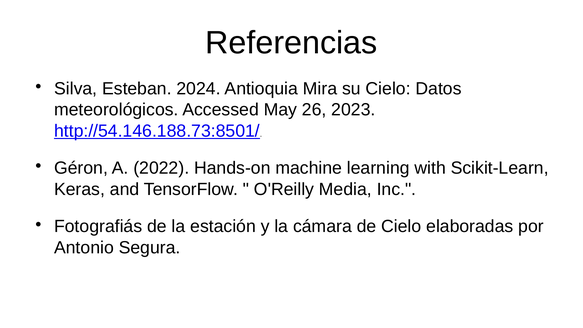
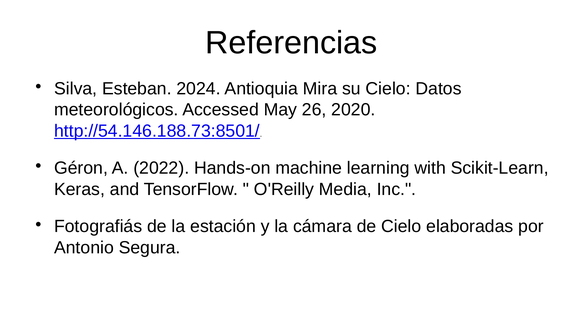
2023: 2023 -> 2020
